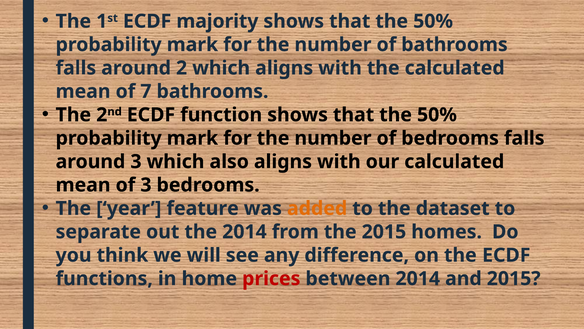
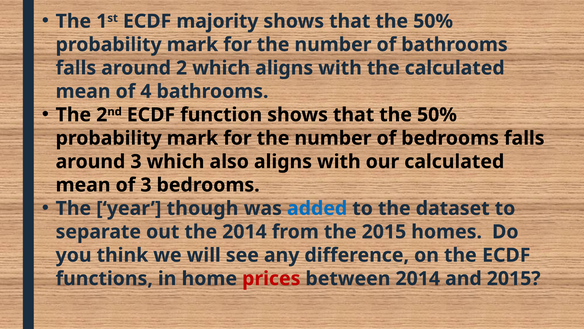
7: 7 -> 4
feature: feature -> though
added colour: orange -> blue
